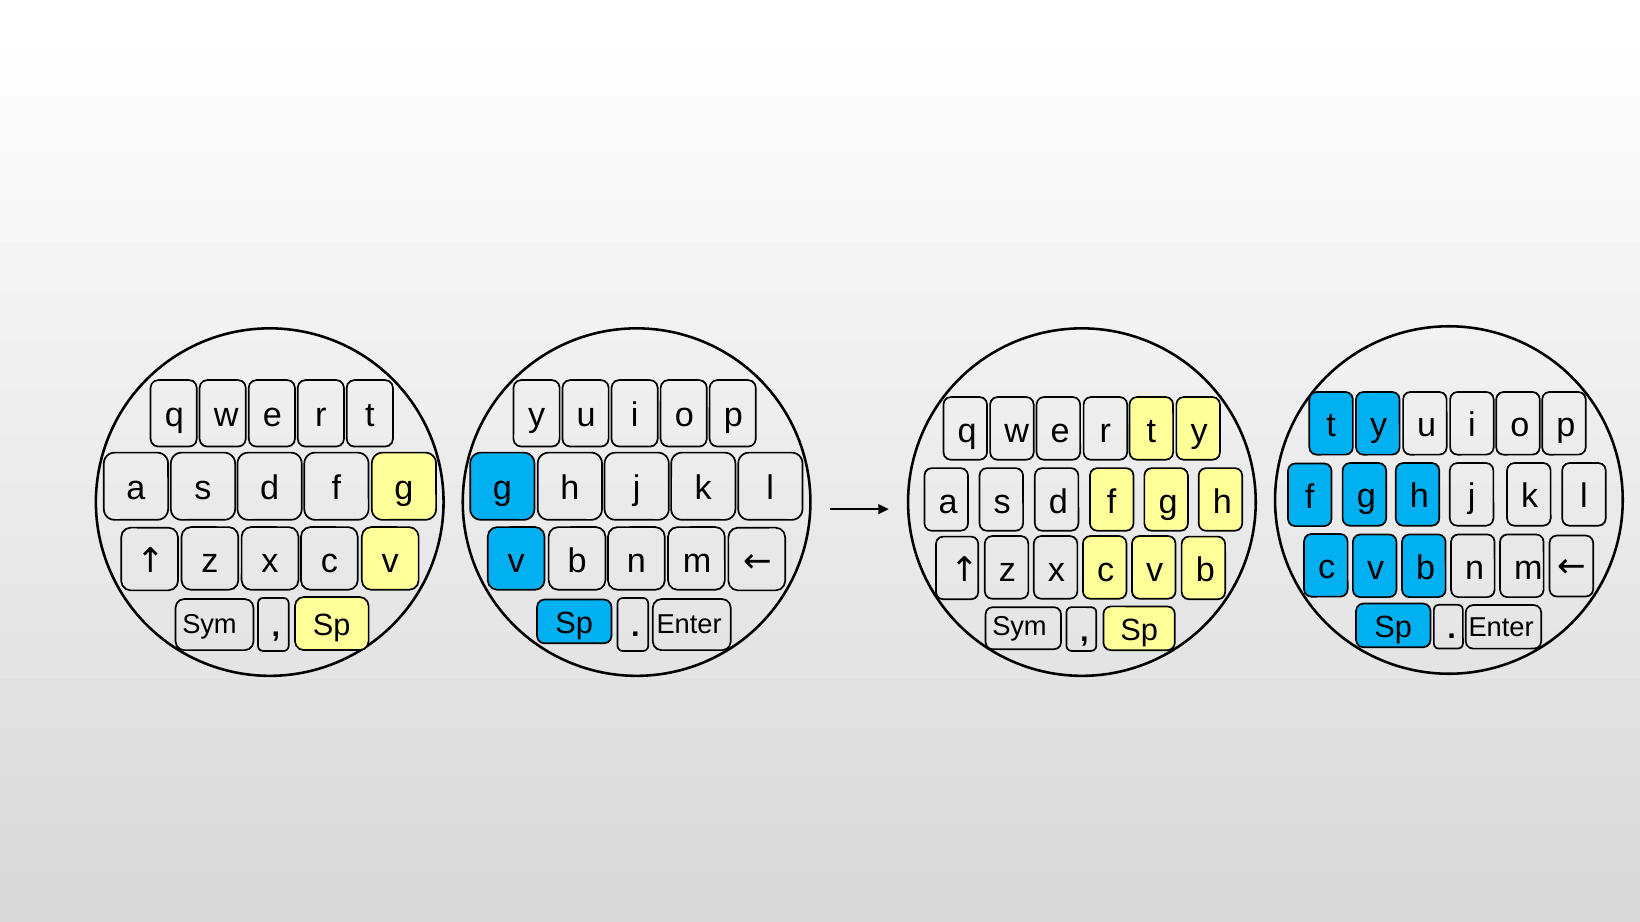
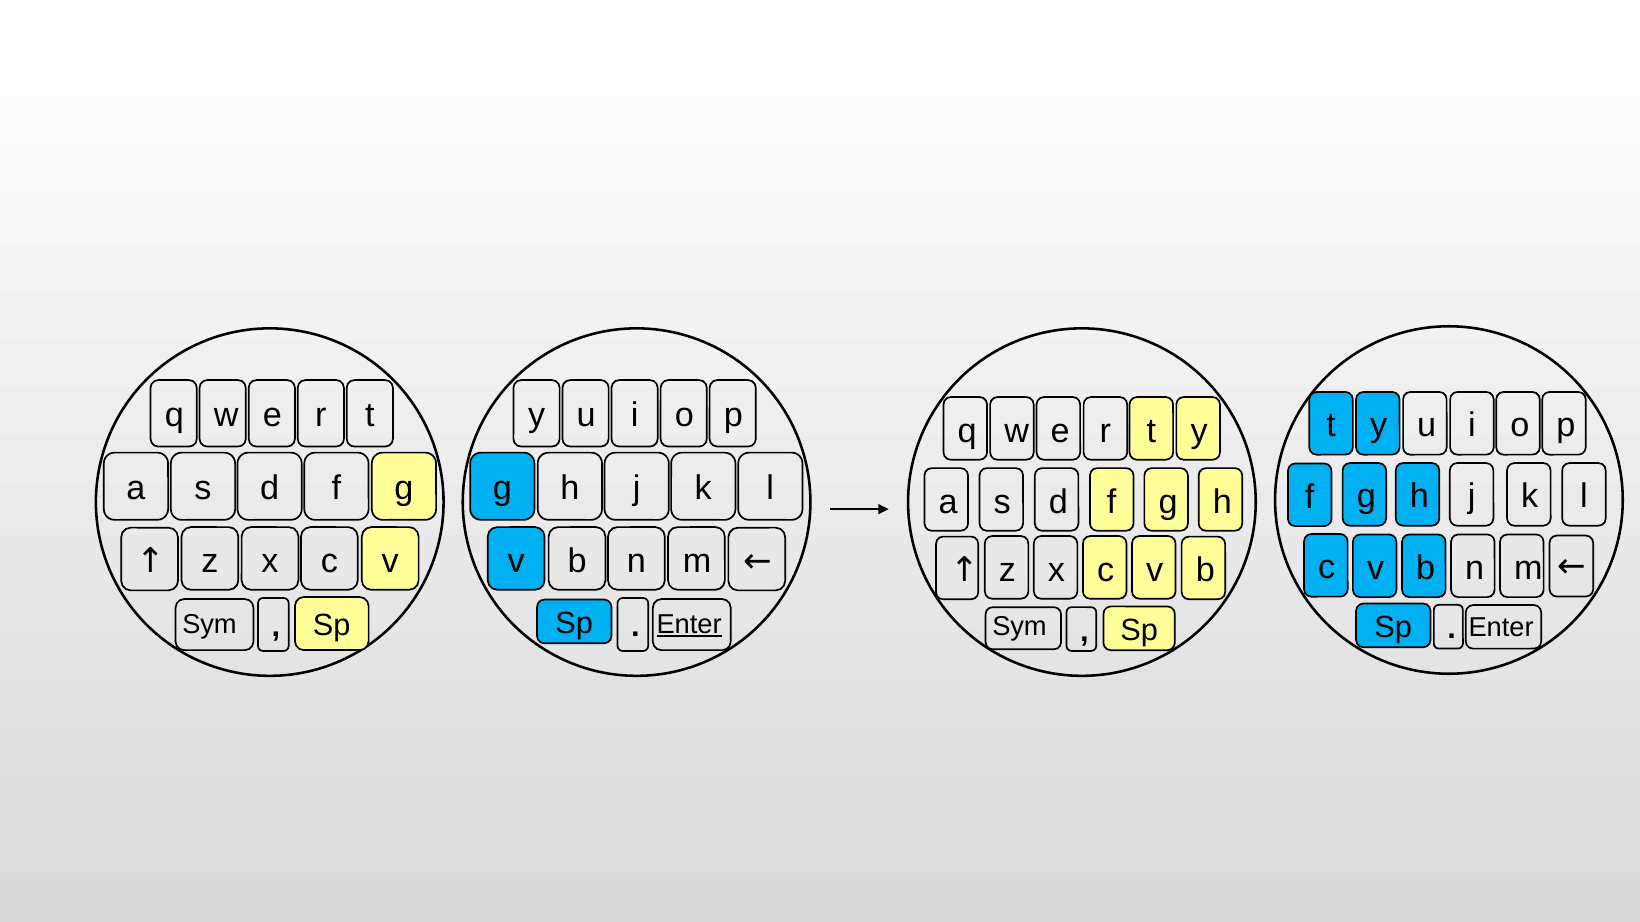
Enter at (689, 624) underline: none -> present
